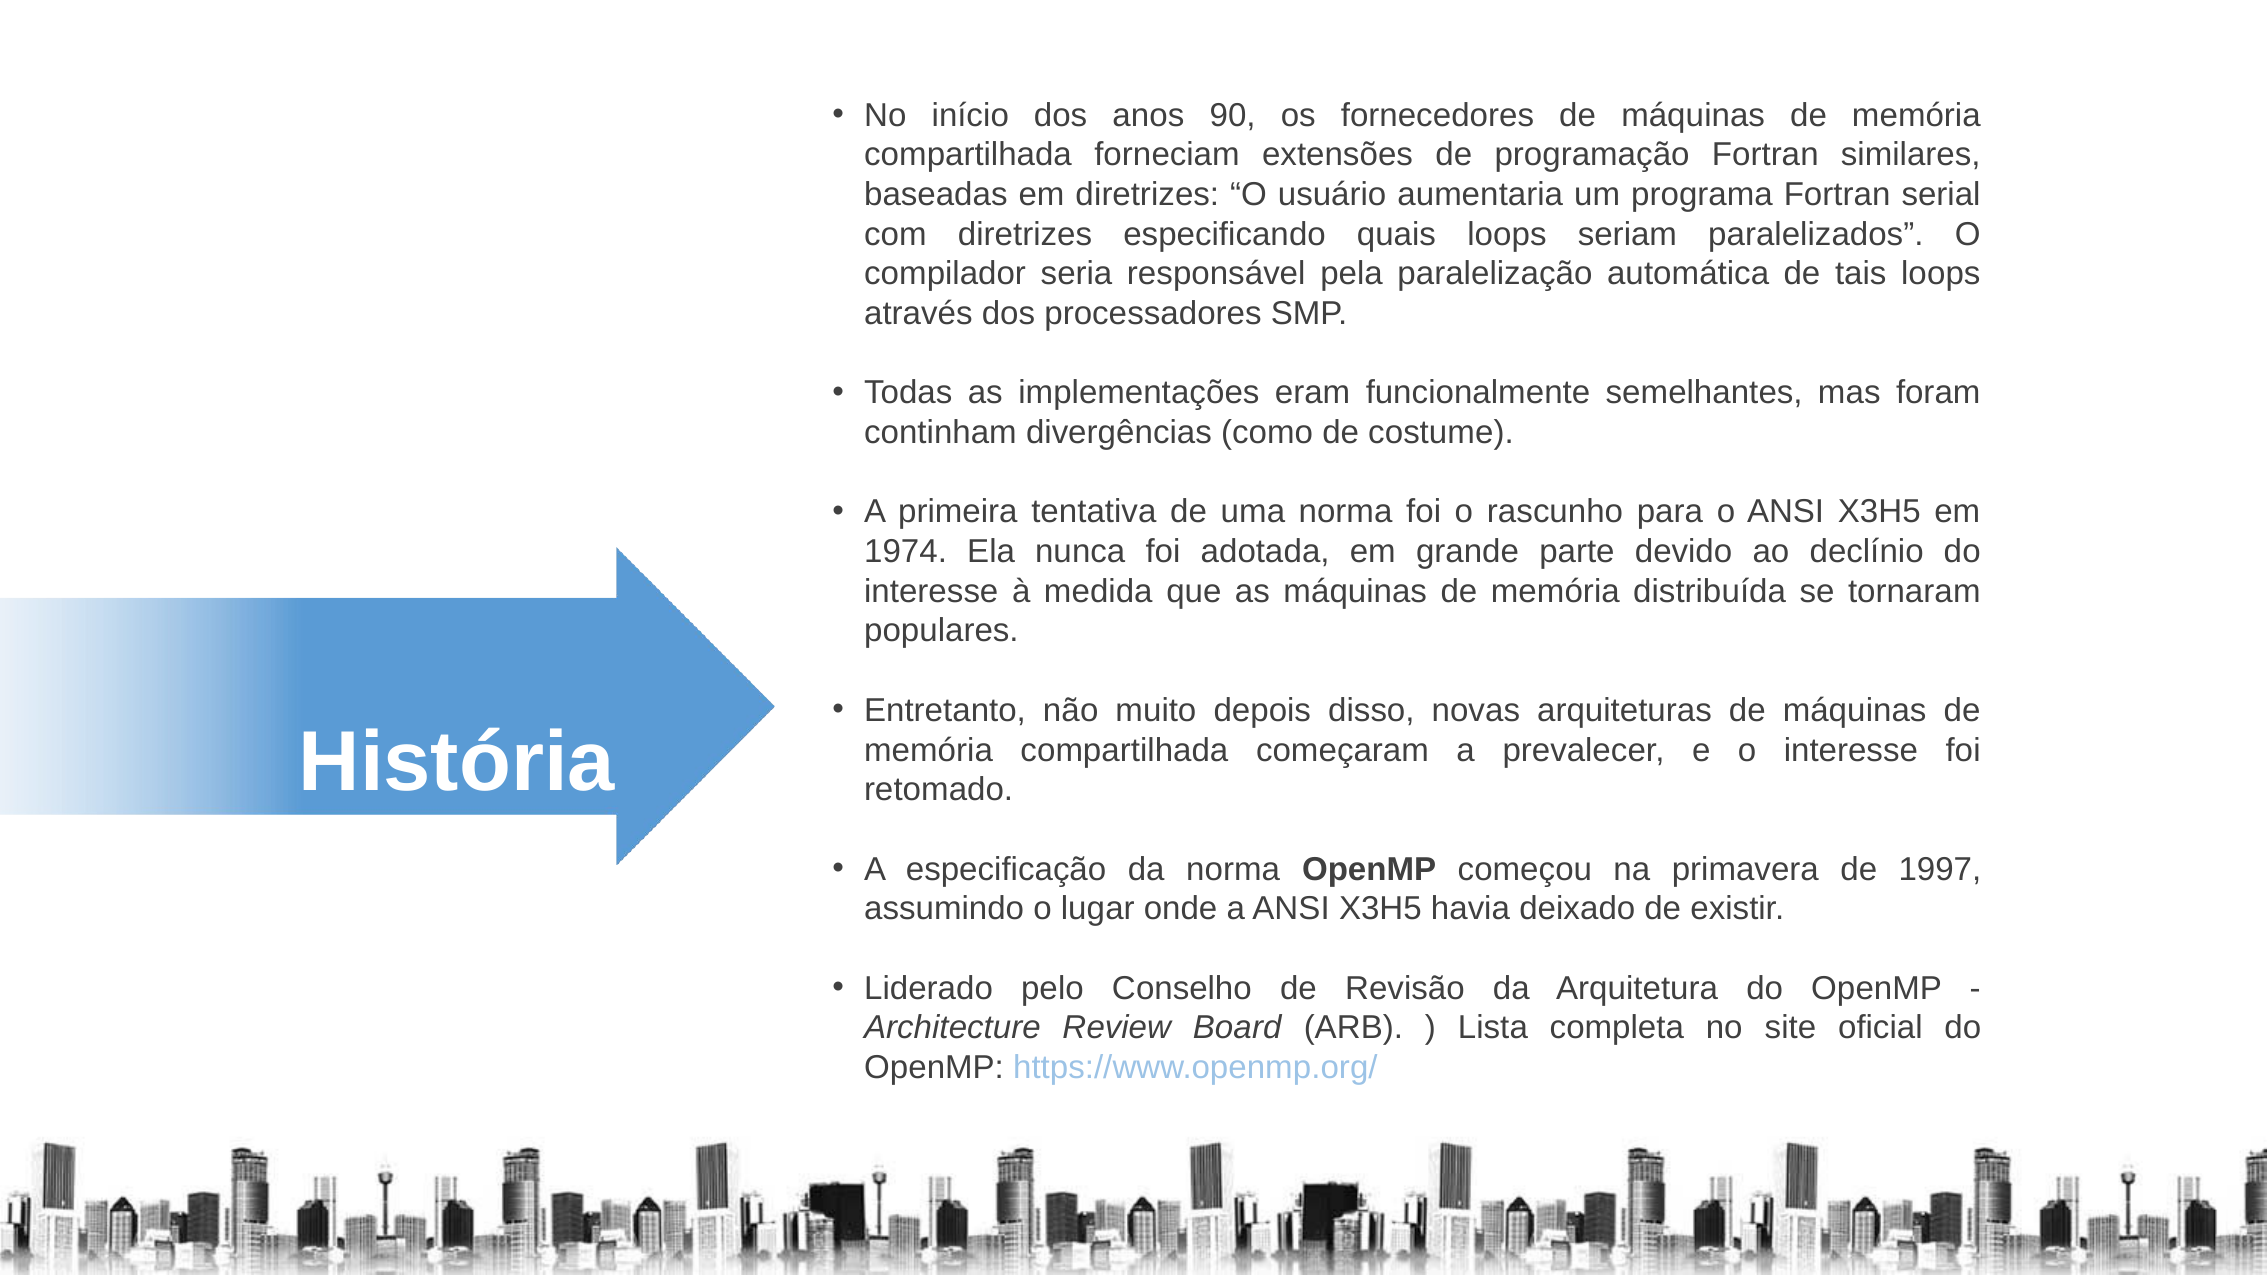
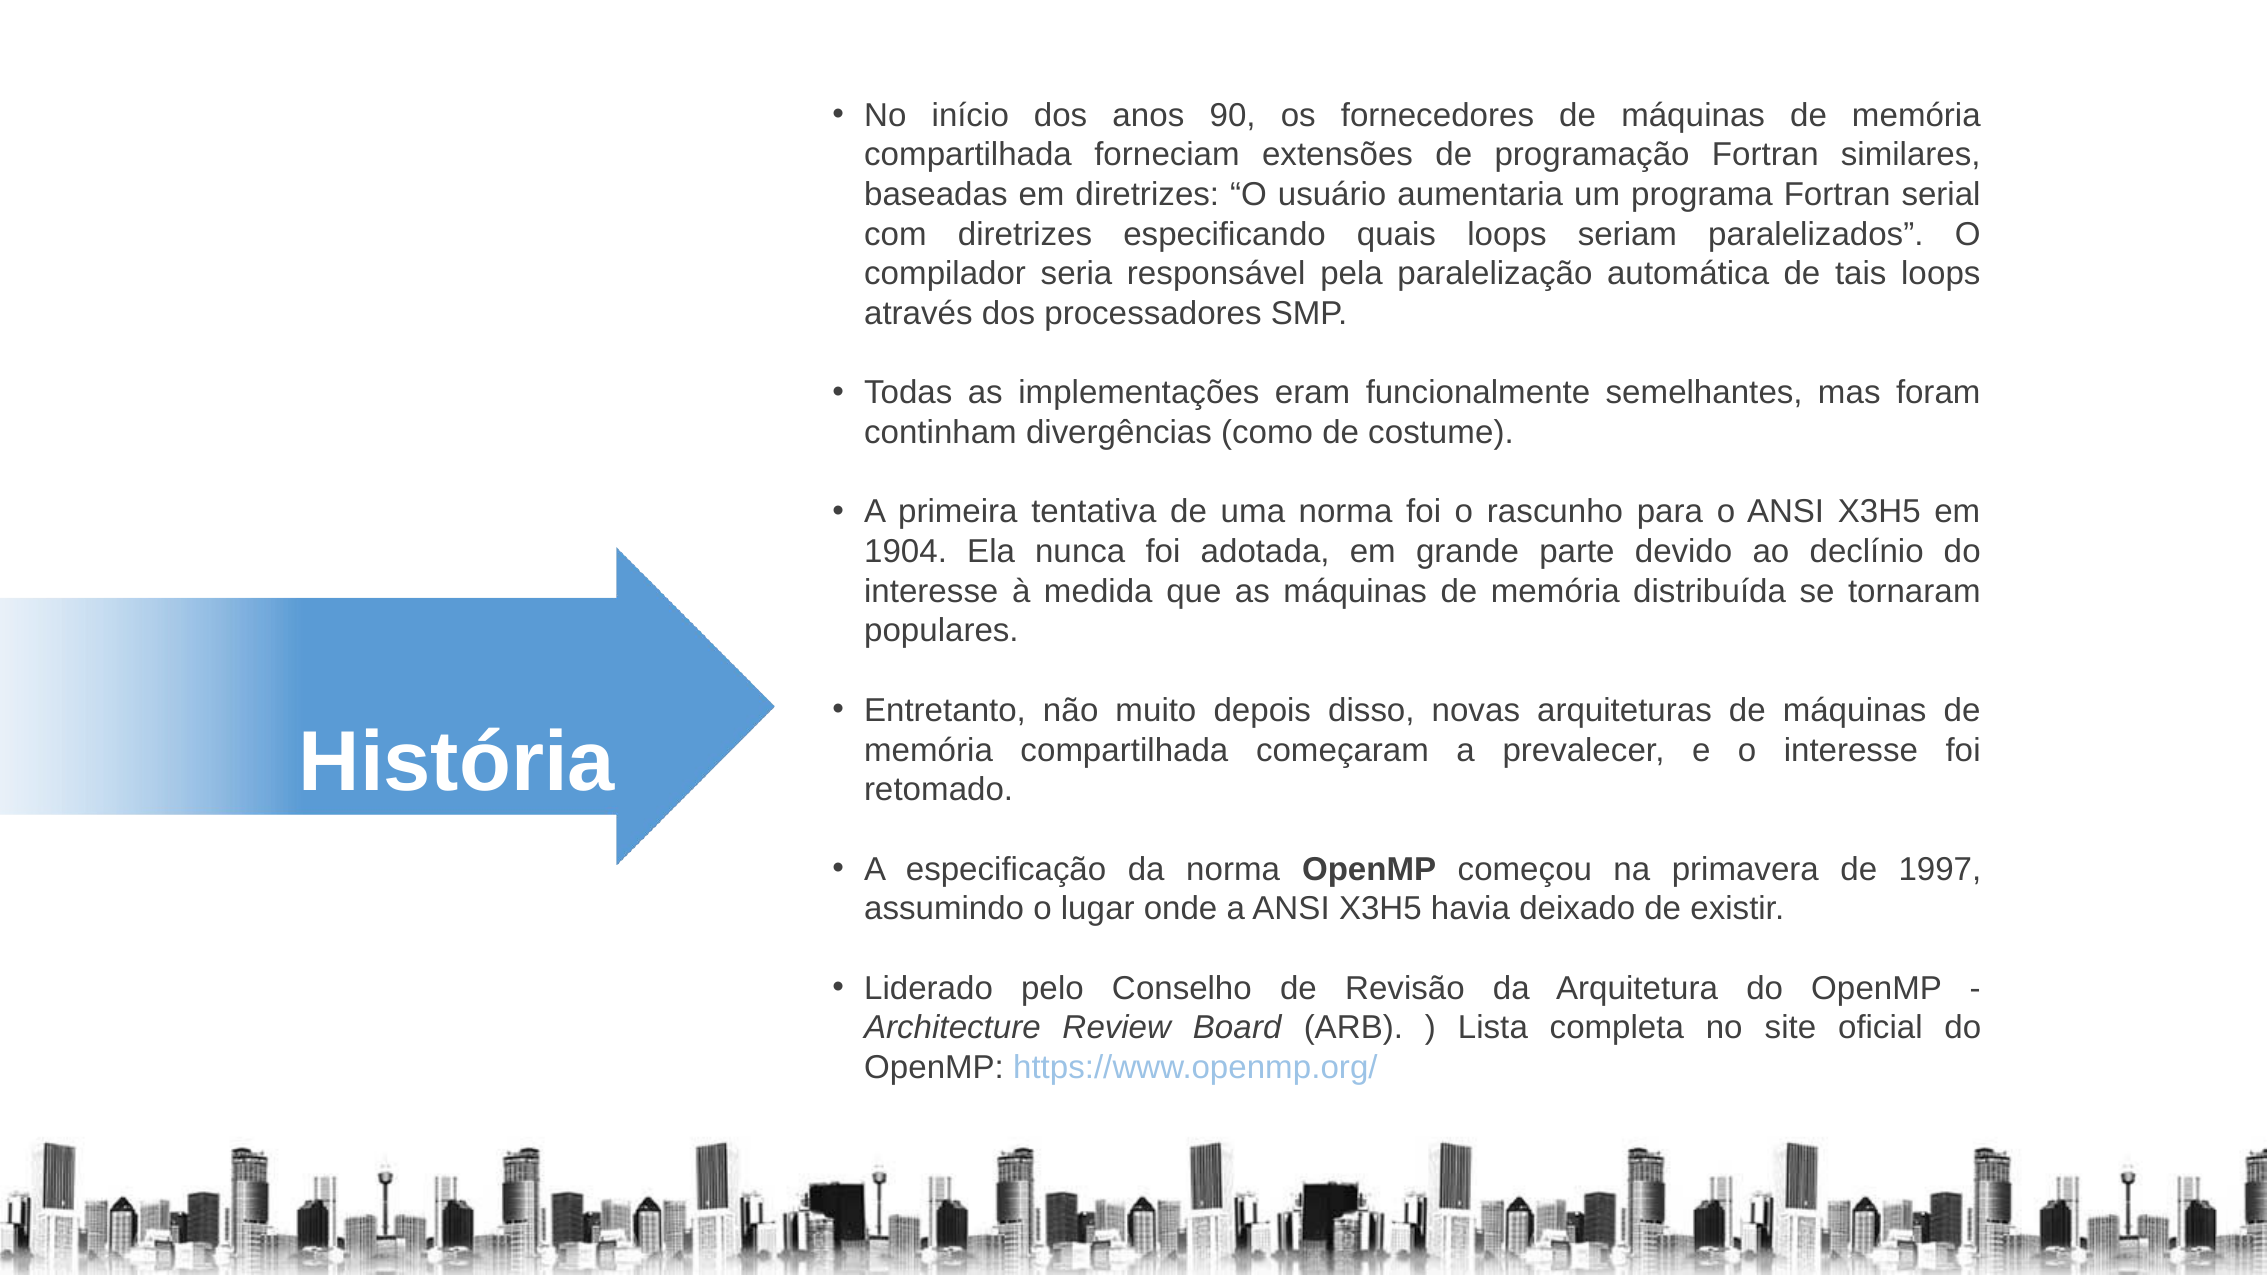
1974: 1974 -> 1904
